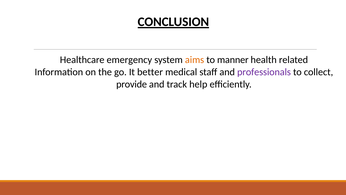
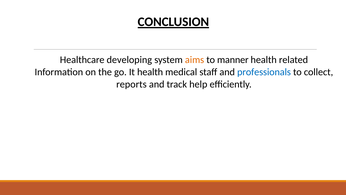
emergency: emergency -> developing
It better: better -> health
professionals colour: purple -> blue
provide: provide -> reports
